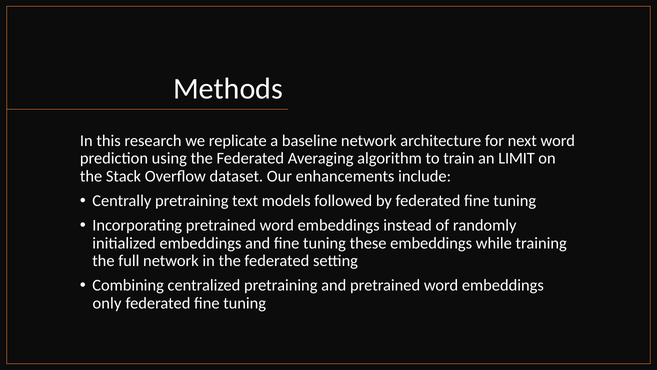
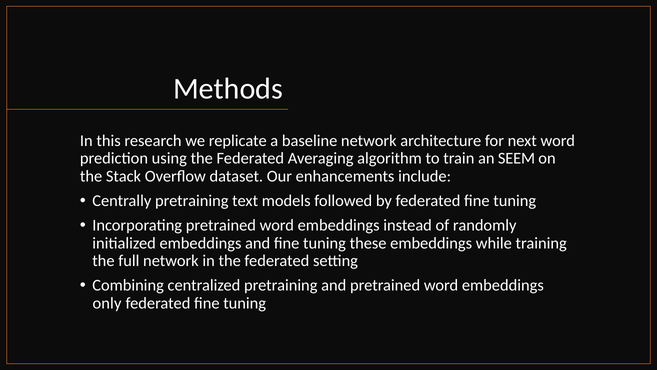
LIMIT: LIMIT -> SEEM
